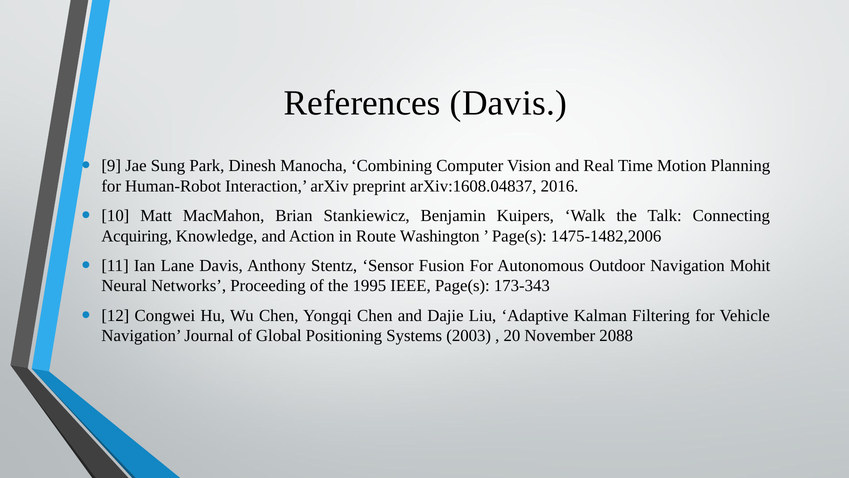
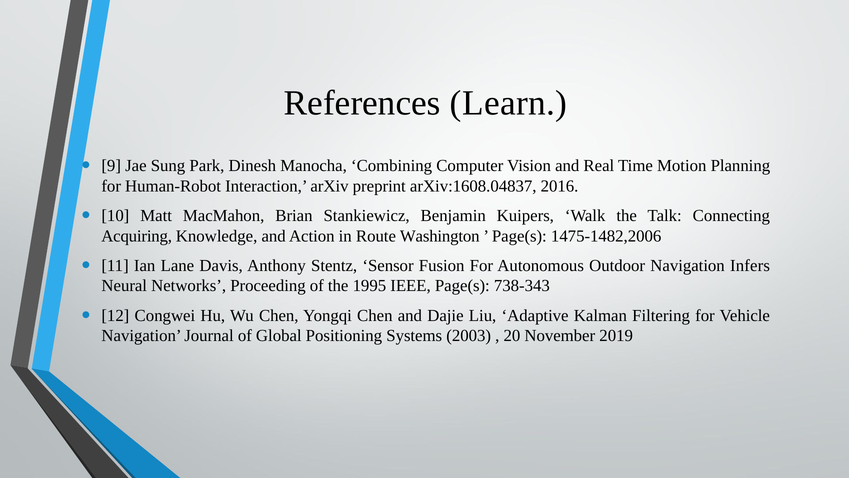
References Davis: Davis -> Learn
Mohit: Mohit -> Infers
173-343: 173-343 -> 738-343
2088: 2088 -> 2019
